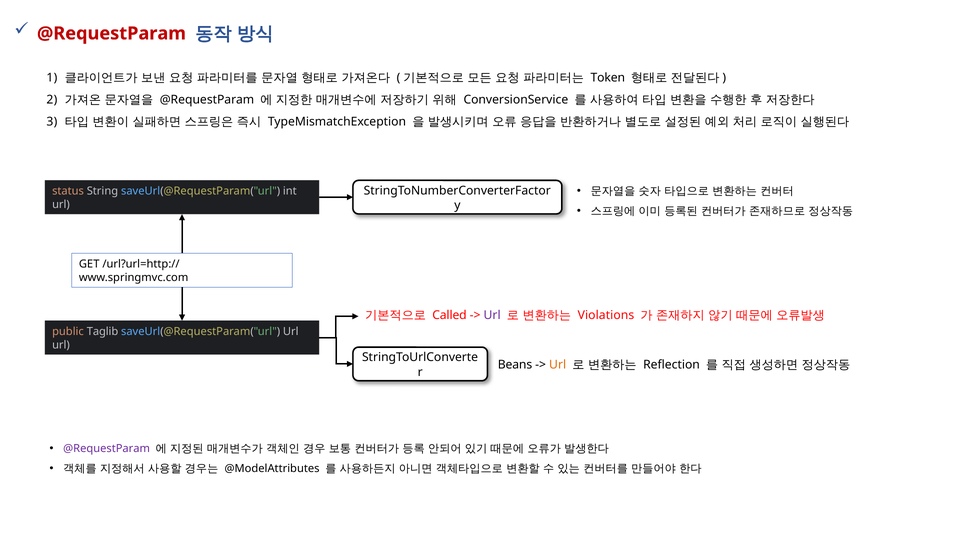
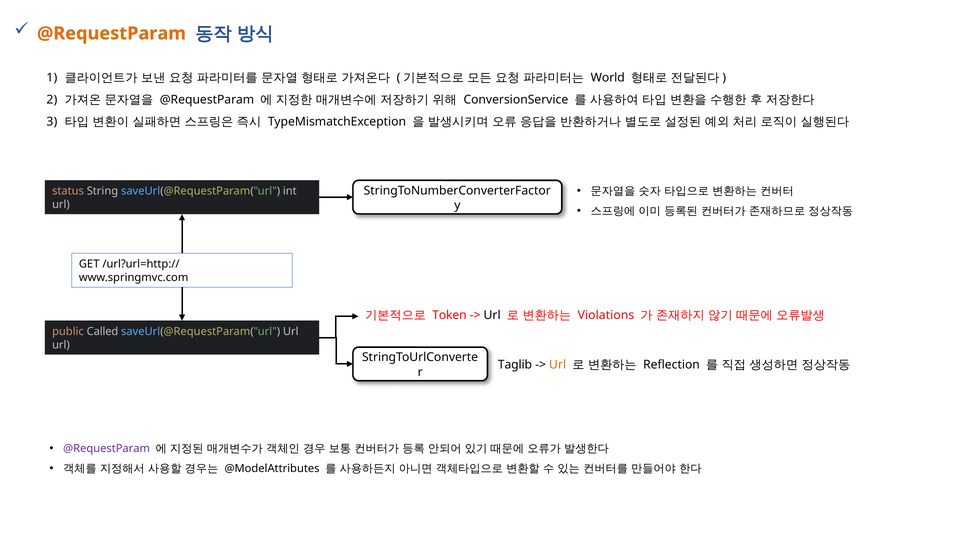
@RequestParam at (111, 33) colour: red -> orange
Token: Token -> World
Called: Called -> Token
Url at (492, 315) colour: purple -> black
Taglib: Taglib -> Called
Beans: Beans -> Taglib
